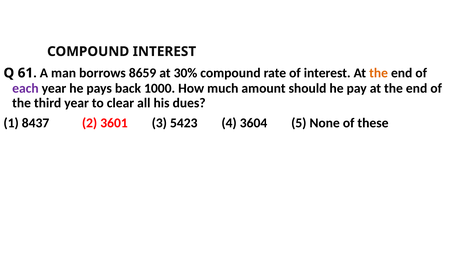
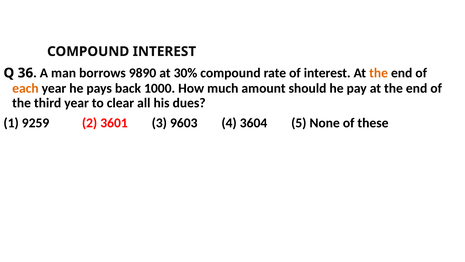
61: 61 -> 36
8659: 8659 -> 9890
each colour: purple -> orange
8437: 8437 -> 9259
5423: 5423 -> 9603
